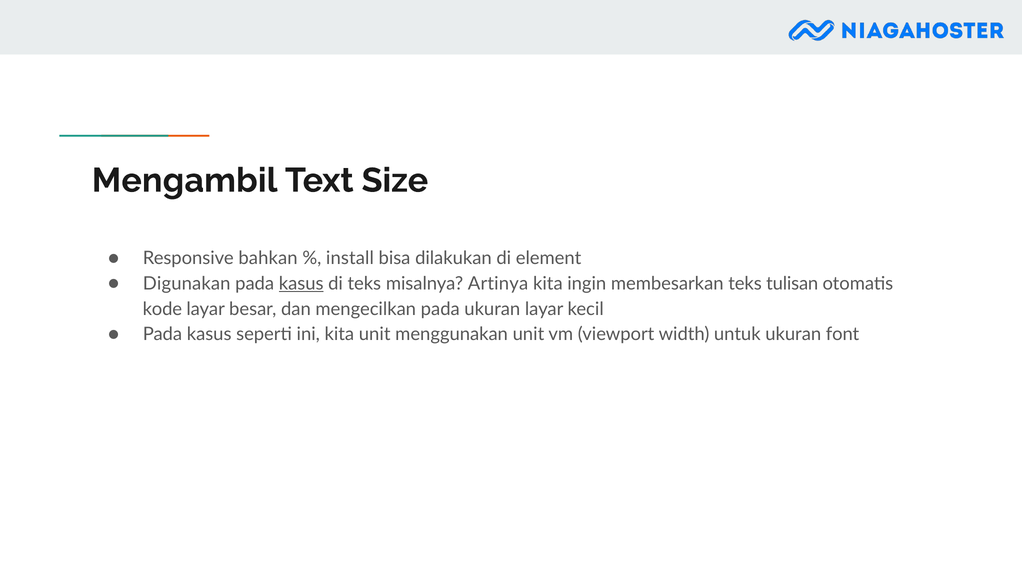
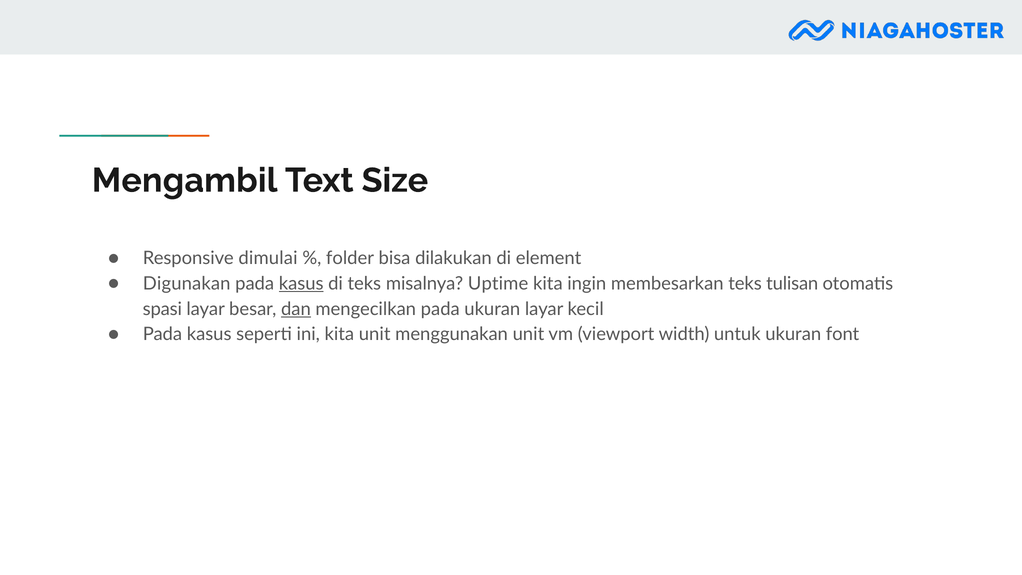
bahkan: bahkan -> dimulai
install: install -> folder
Artinya: Artinya -> Uptime
kode: kode -> spasi
dan underline: none -> present
